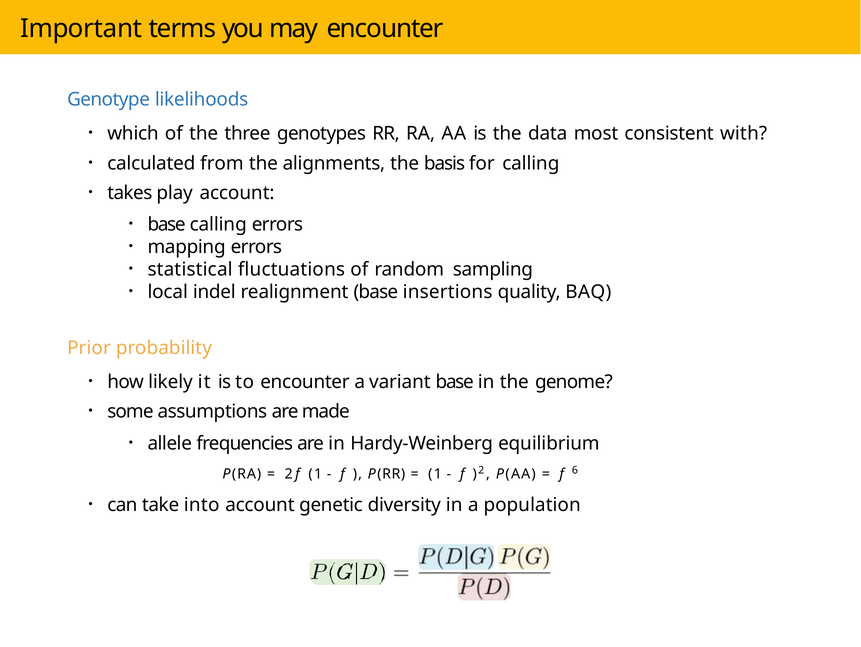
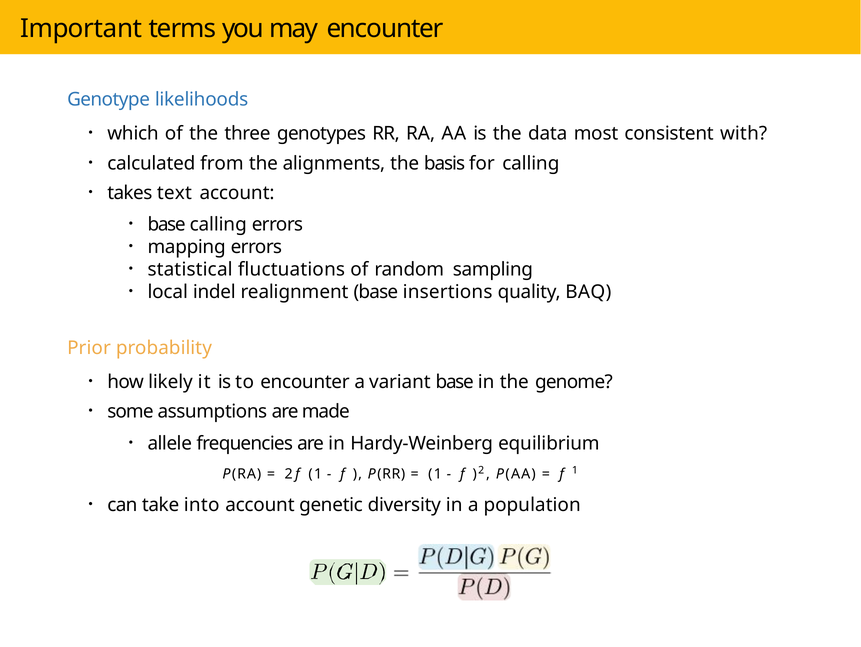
play: play -> text
f 6: 6 -> 1
